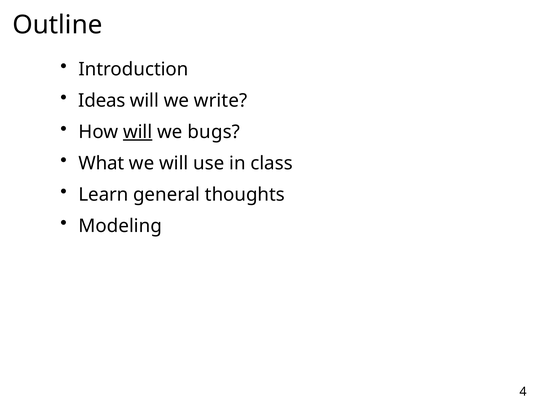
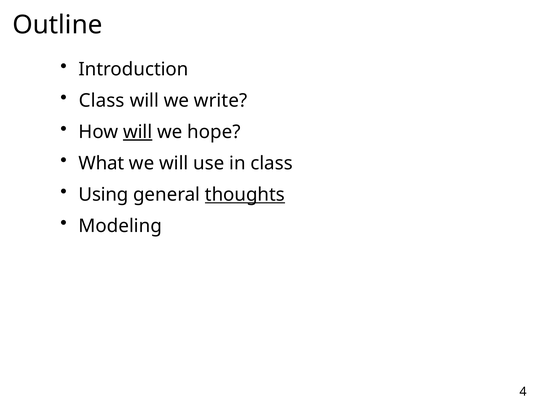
Ideas at (102, 101): Ideas -> Class
bugs: bugs -> hope
Learn: Learn -> Using
thoughts underline: none -> present
